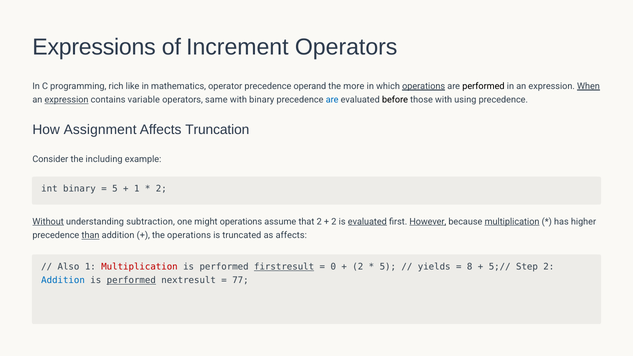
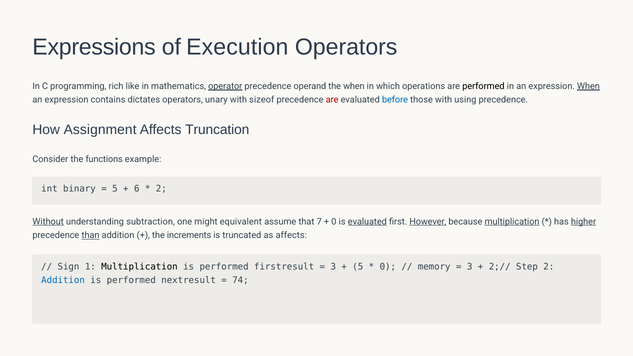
Increment: Increment -> Execution
operator underline: none -> present
the more: more -> when
operations at (424, 86) underline: present -> none
expression at (67, 100) underline: present -> none
variable: variable -> dictates
same: same -> unary
with binary: binary -> sizeof
are at (332, 100) colour: blue -> red
before colour: black -> blue
including: including -> functions
1 at (137, 189): 1 -> 6
might operations: operations -> equivalent
that 2: 2 -> 7
2 at (334, 222): 2 -> 0
higher underline: none -> present
the operations: operations -> increments
Also: Also -> Sign
Multiplication at (139, 267) colour: red -> black
firstresult underline: present -> none
0 at (333, 267): 0 -> 3
2 at (358, 267): 2 -> 5
5 at (388, 267): 5 -> 0
yields: yields -> memory
8 at (470, 267): 8 -> 3
5;//: 5;// -> 2;//
performed at (131, 281) underline: present -> none
77: 77 -> 74
